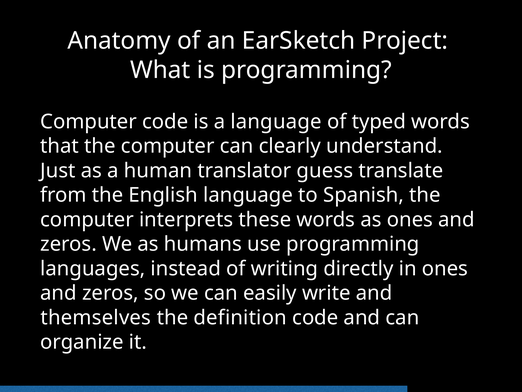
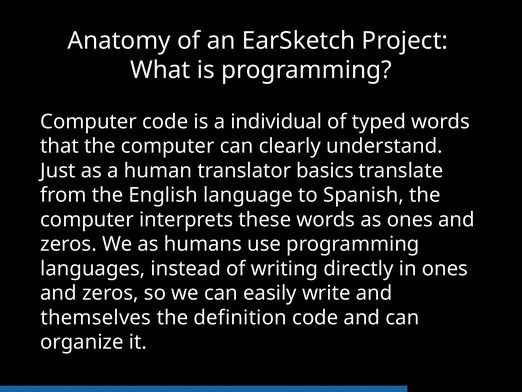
a language: language -> individual
guess: guess -> basics
